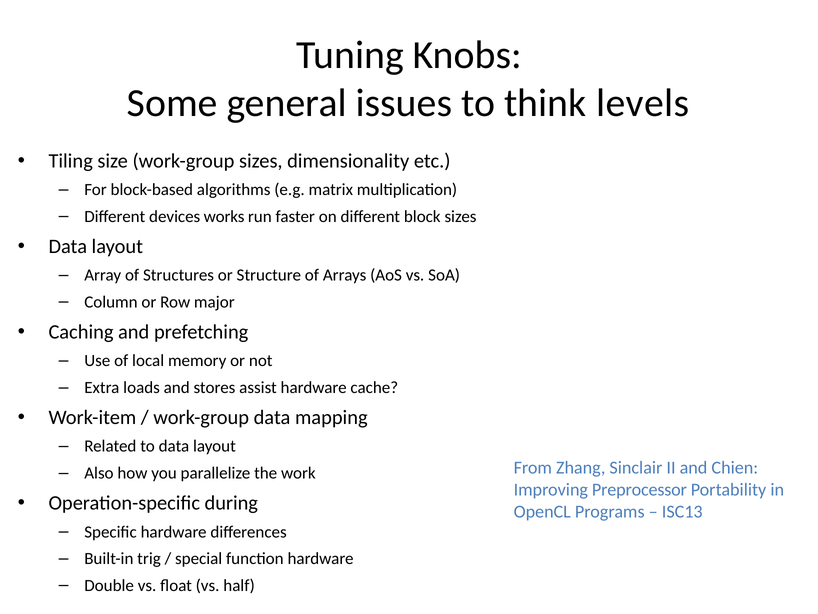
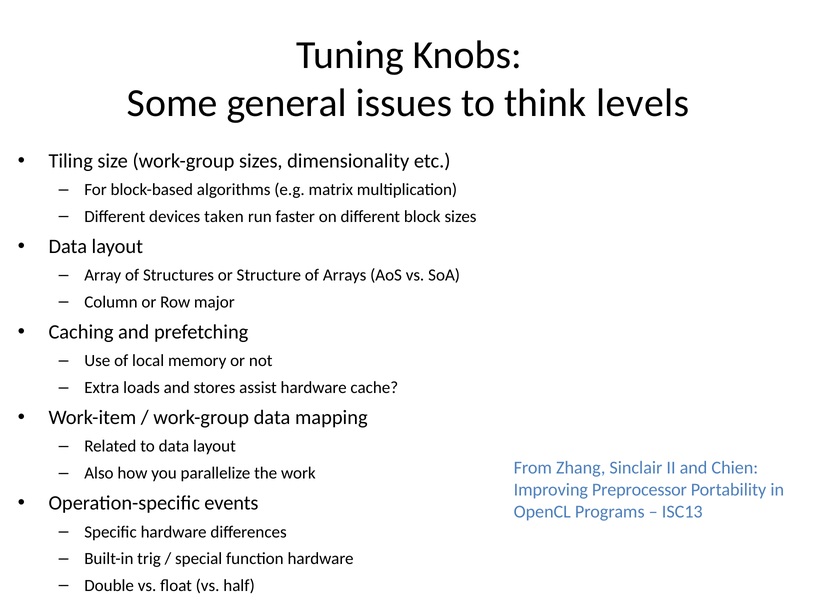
works: works -> taken
during: during -> events
